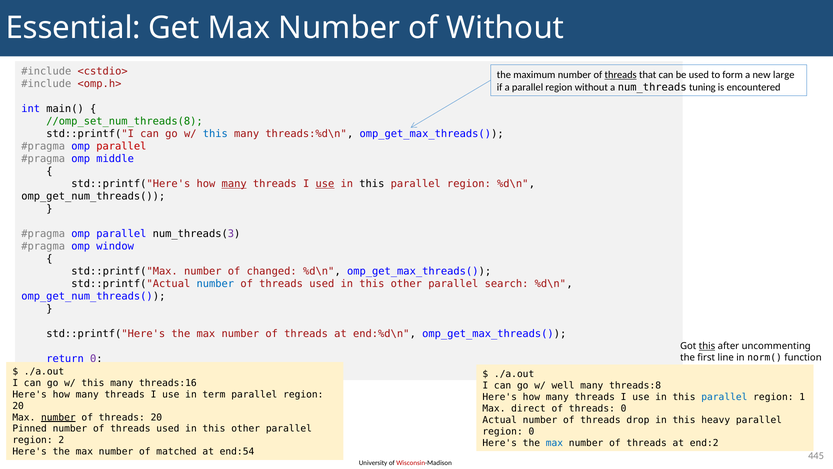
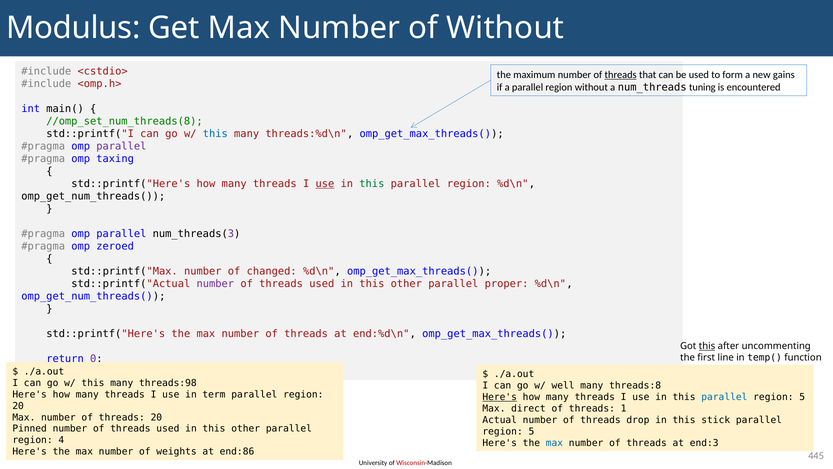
Essential: Essential -> Modulus
large: large -> gains
parallel at (121, 146) colour: red -> purple
middle: middle -> taxing
many at (234, 184) underline: present -> none
this at (372, 184) colour: black -> green
window: window -> zeroed
number at (215, 284) colour: blue -> purple
search: search -> proper
norm(: norm( -> temp(
threads:16: threads:16 -> threads:98
Here's at (500, 397) underline: none -> present
1 at (802, 397): 1 -> 5
threads 0: 0 -> 1
number at (58, 417) underline: present -> none
heavy: heavy -> stick
0 at (531, 431): 0 -> 5
2: 2 -> 4
end:2: end:2 -> end:3
matched: matched -> weights
end:54: end:54 -> end:86
